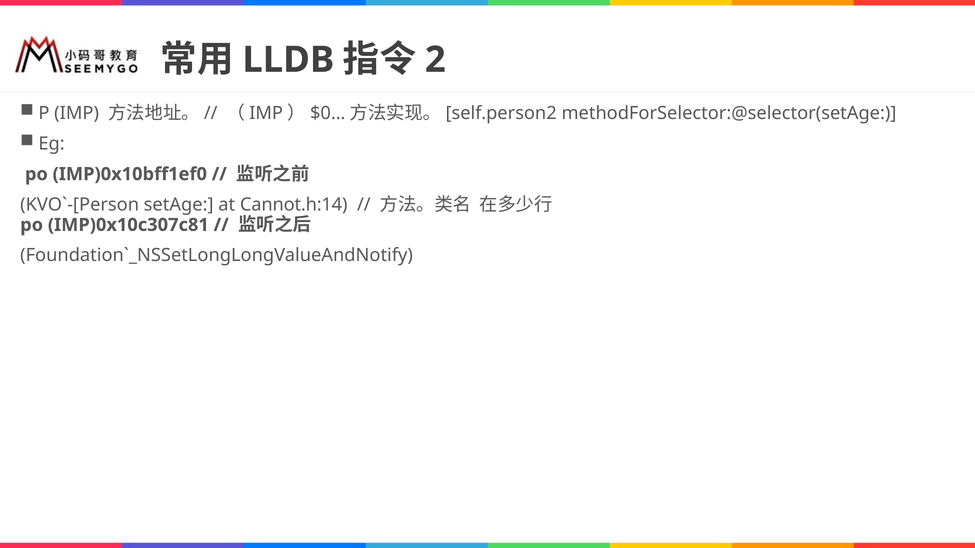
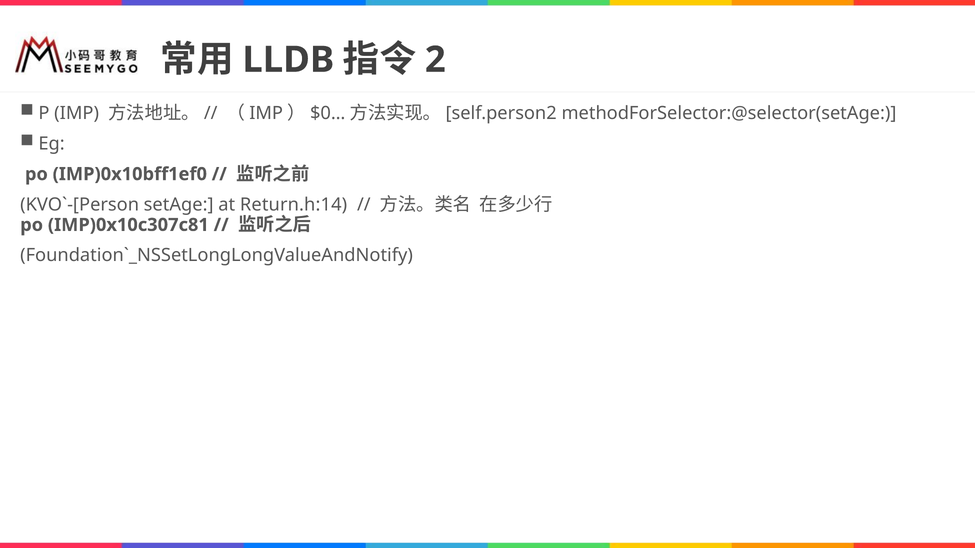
Cannot.h:14: Cannot.h:14 -> Return.h:14
